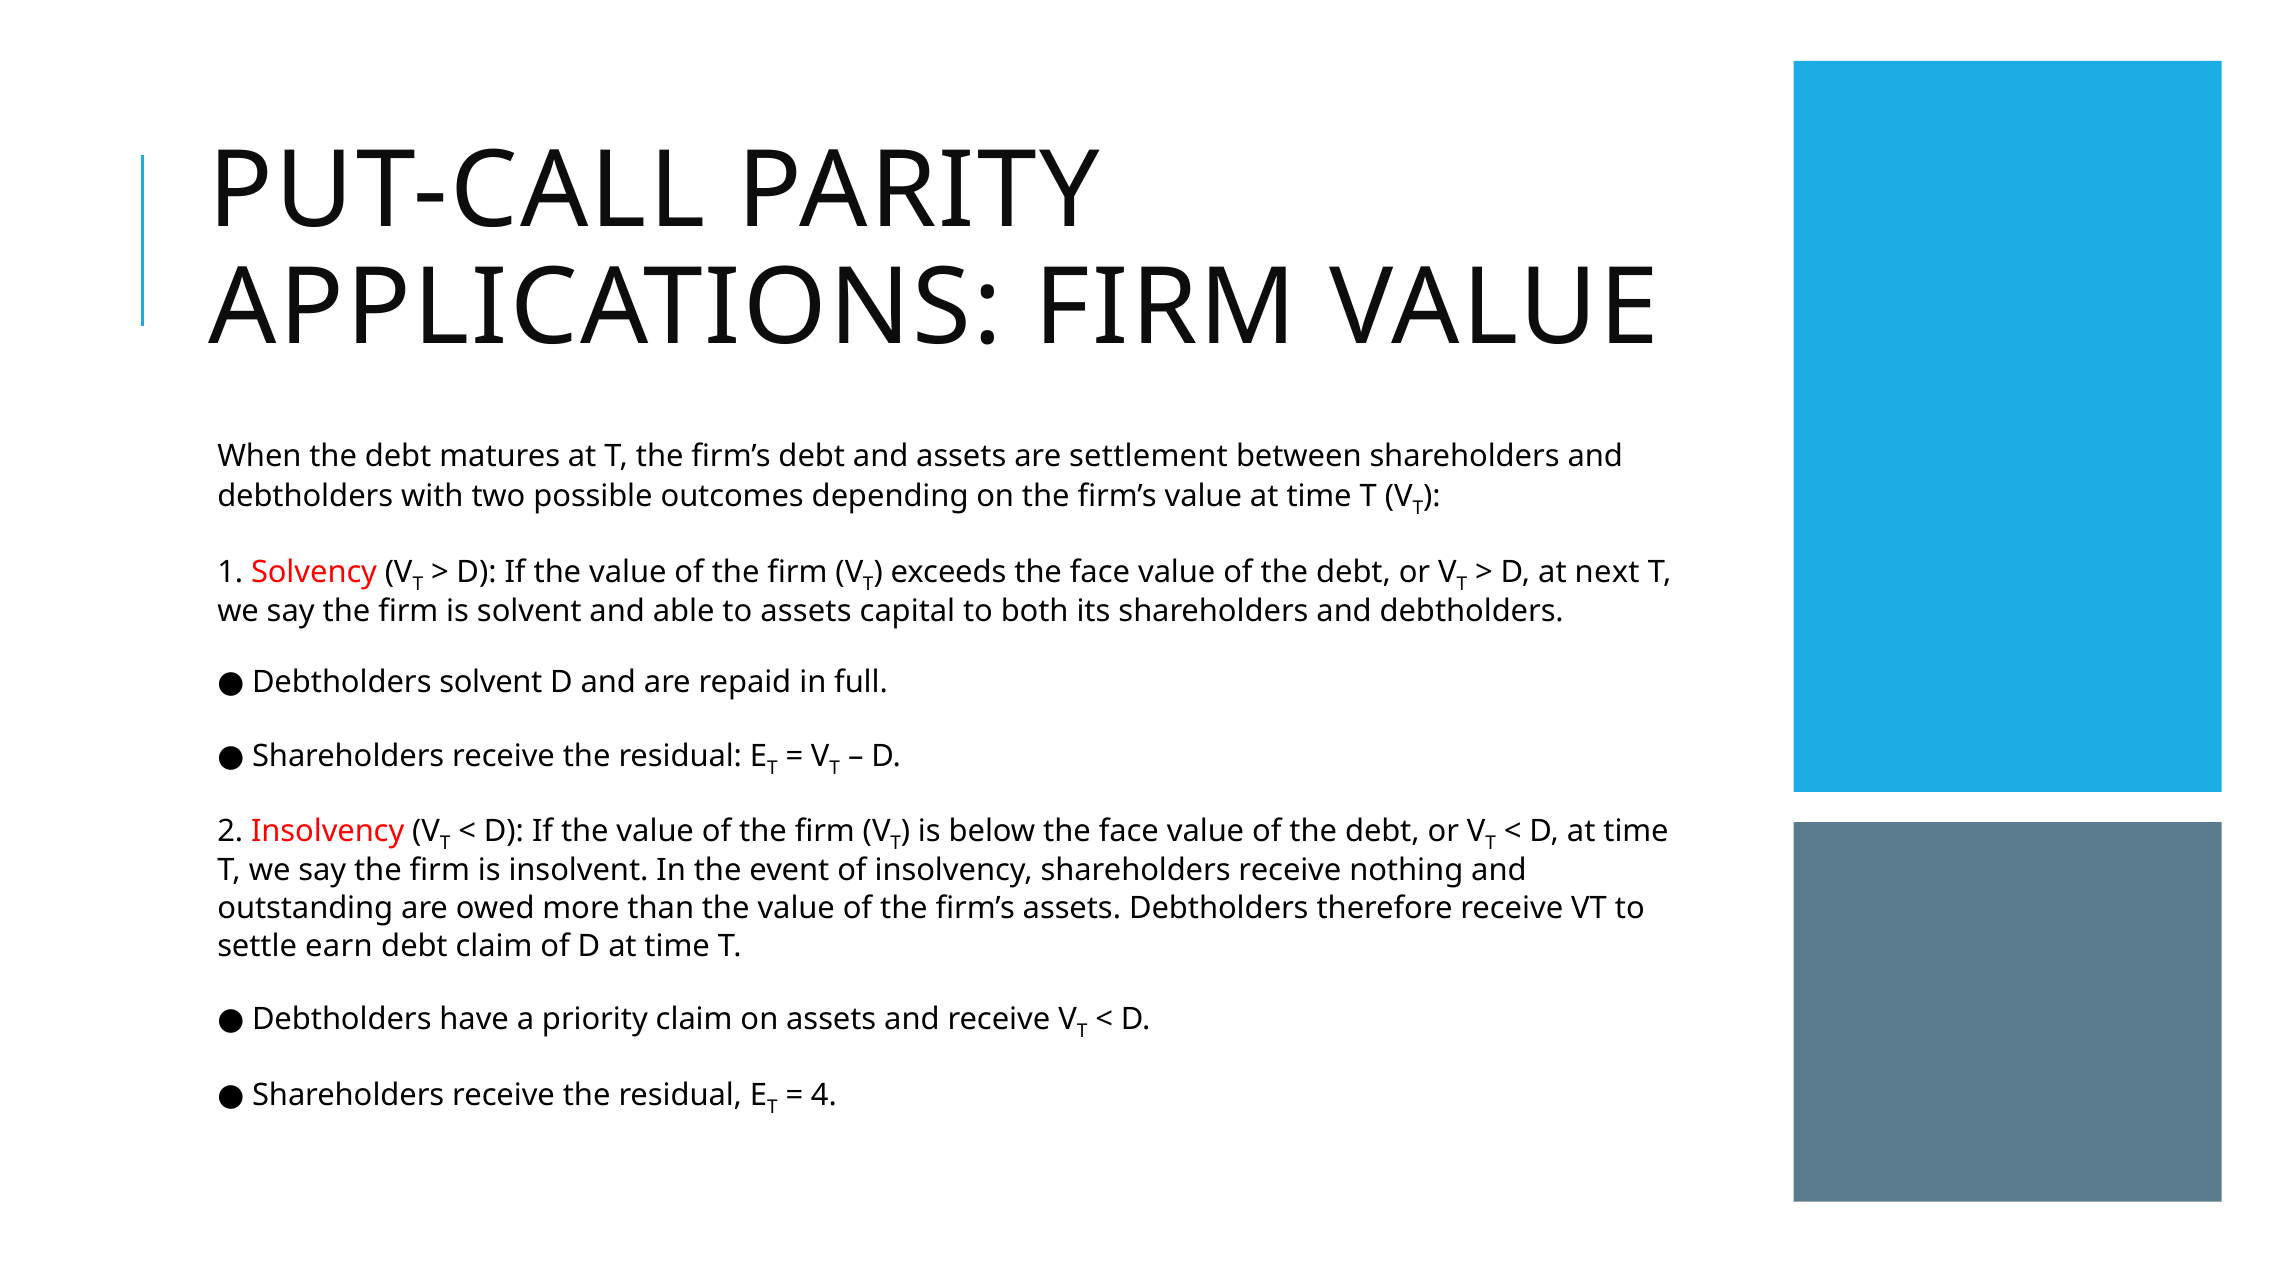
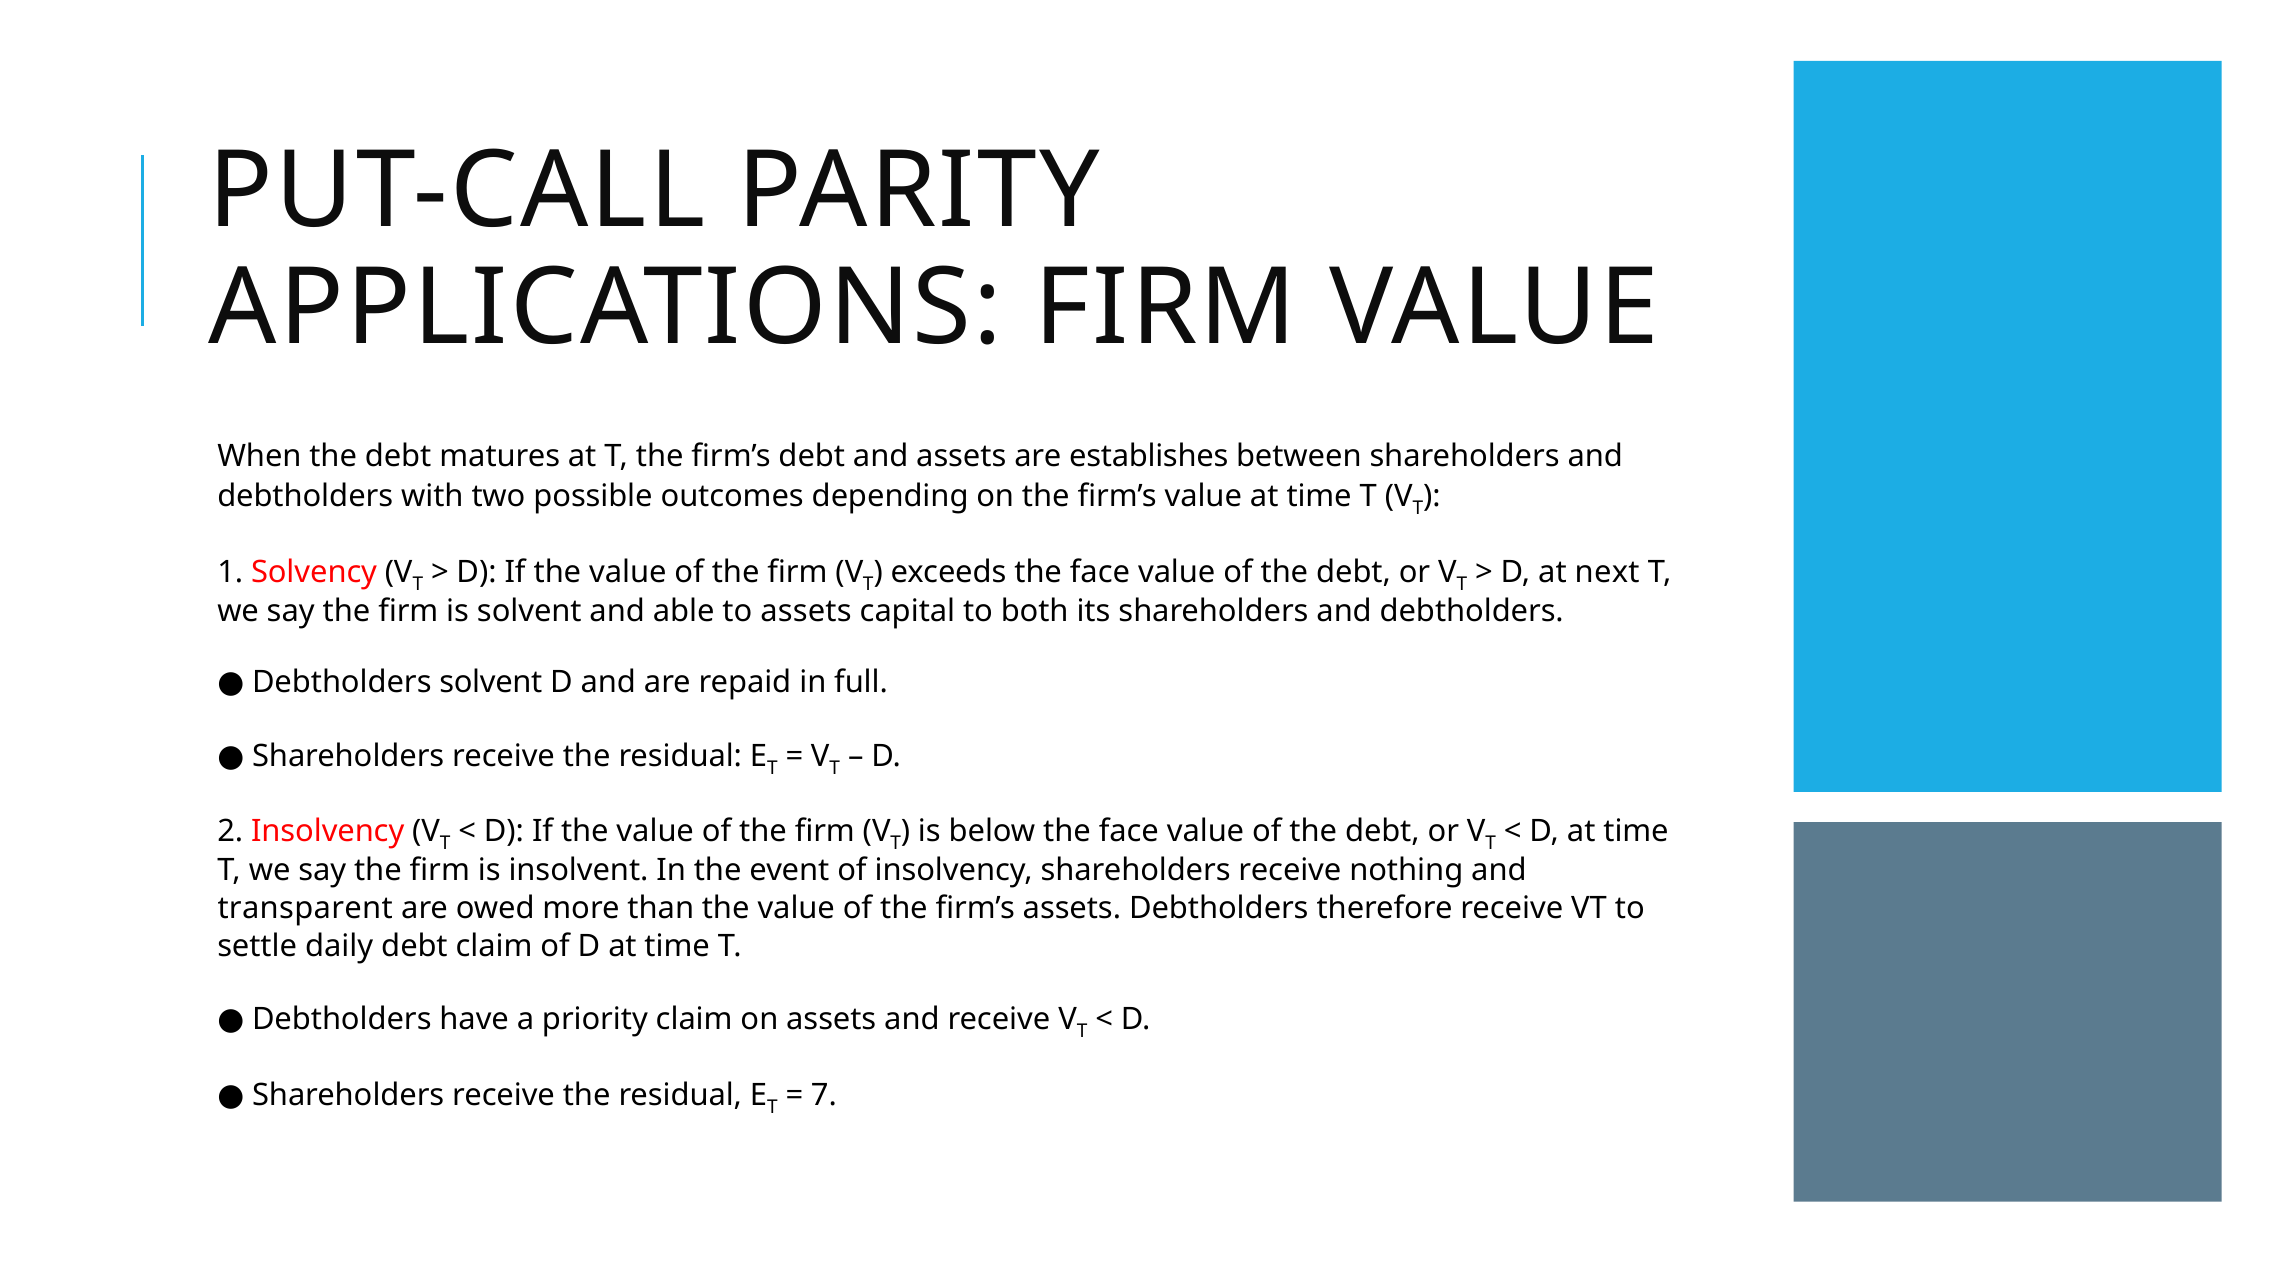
settlement: settlement -> establishes
outstanding: outstanding -> transparent
earn: earn -> daily
4: 4 -> 7
